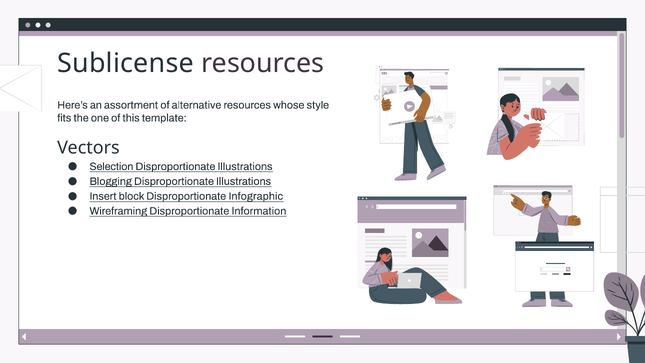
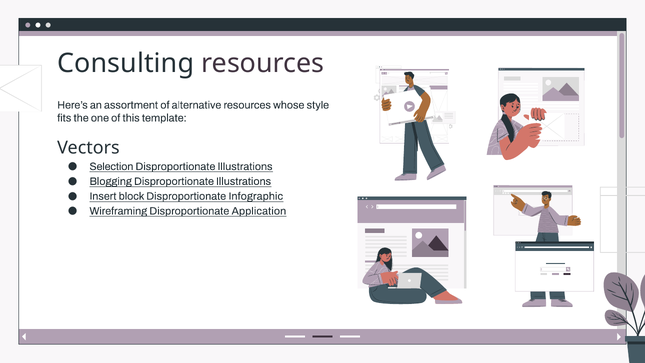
Sublicense: Sublicense -> Consulting
Information: Information -> Application
